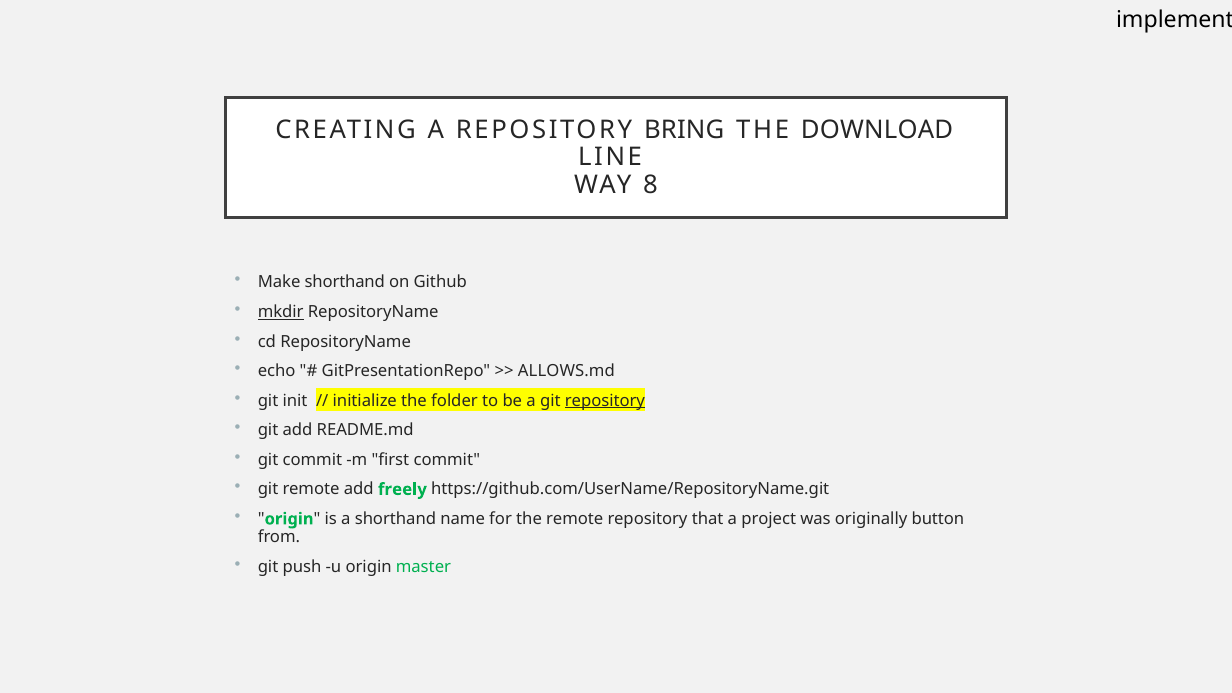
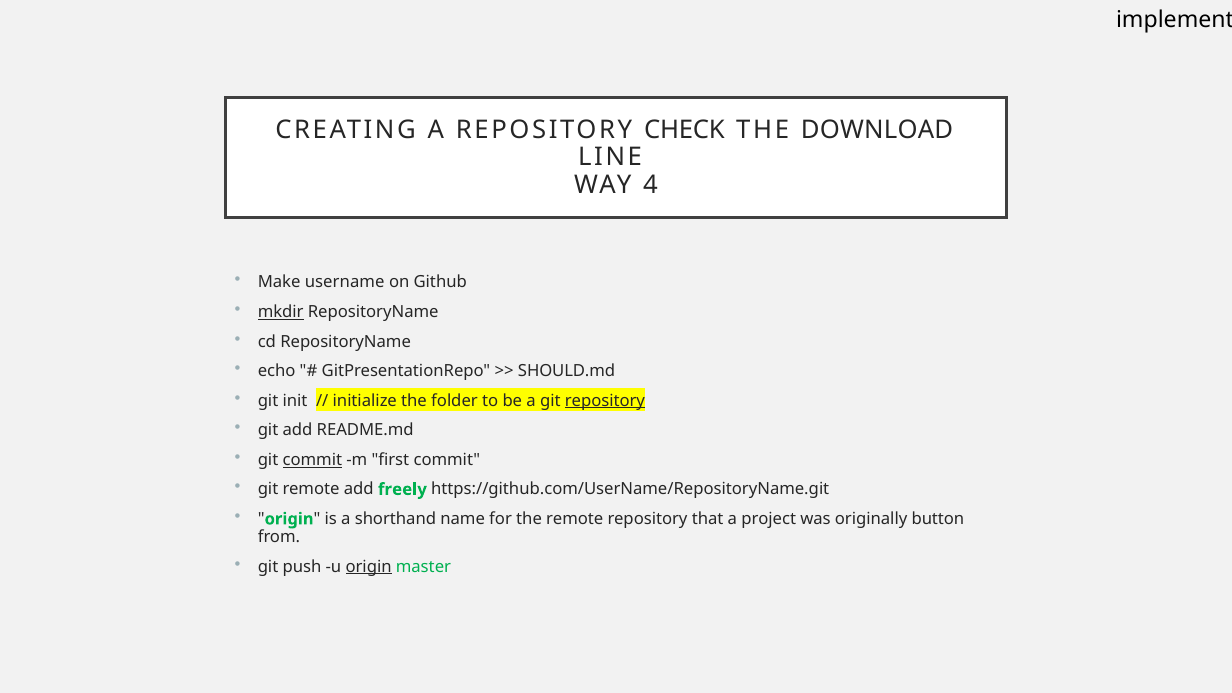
BRING: BRING -> CHECK
8: 8 -> 4
Make shorthand: shorthand -> username
ALLOWS.md: ALLOWS.md -> SHOULD.md
commit at (312, 460) underline: none -> present
origin at (369, 567) underline: none -> present
